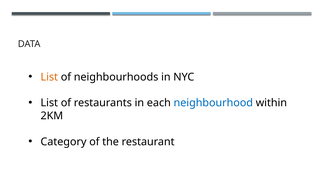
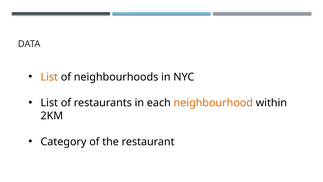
neighbourhood colour: blue -> orange
